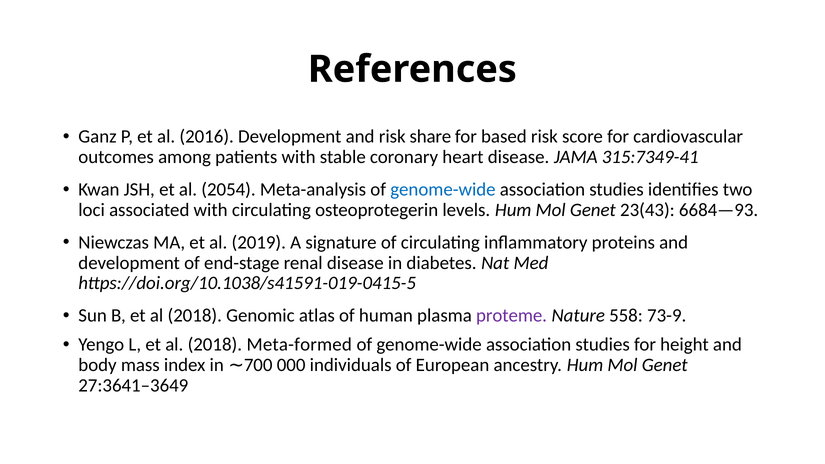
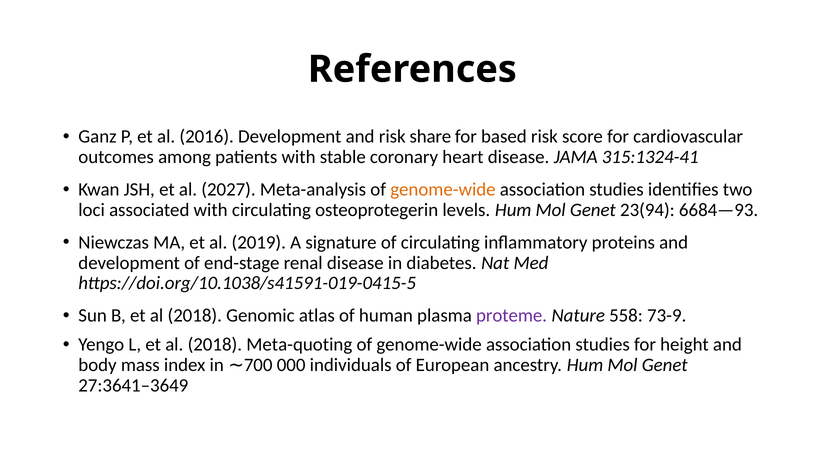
315:7349-41: 315:7349-41 -> 315:1324-41
2054: 2054 -> 2027
genome-wide at (443, 190) colour: blue -> orange
23(43: 23(43 -> 23(94
Meta-formed: Meta-formed -> Meta-quoting
